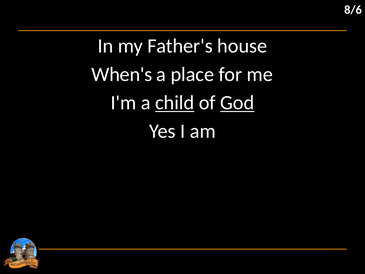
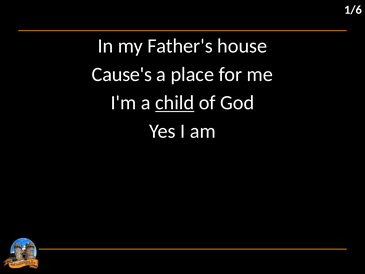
8/6: 8/6 -> 1/6
When's: When's -> Cause's
God underline: present -> none
